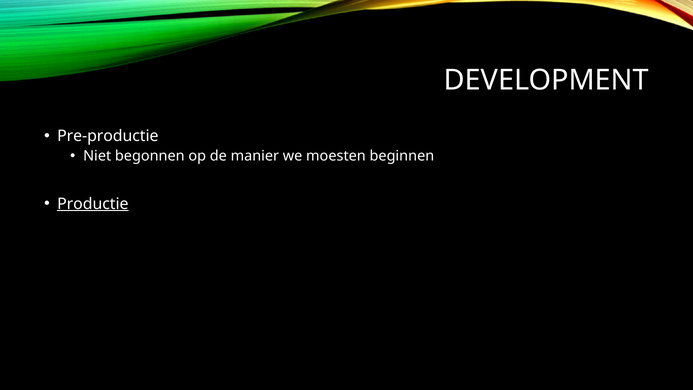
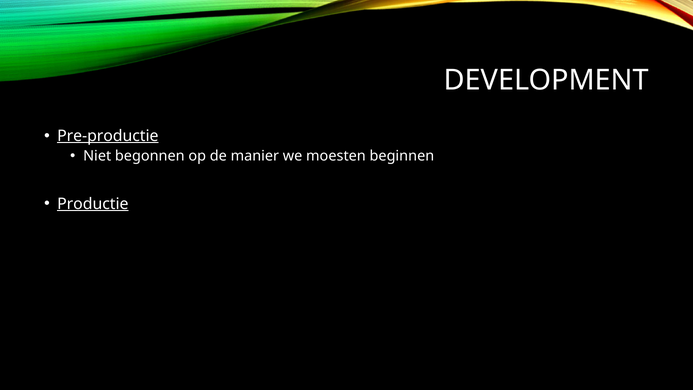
Pre-productie underline: none -> present
